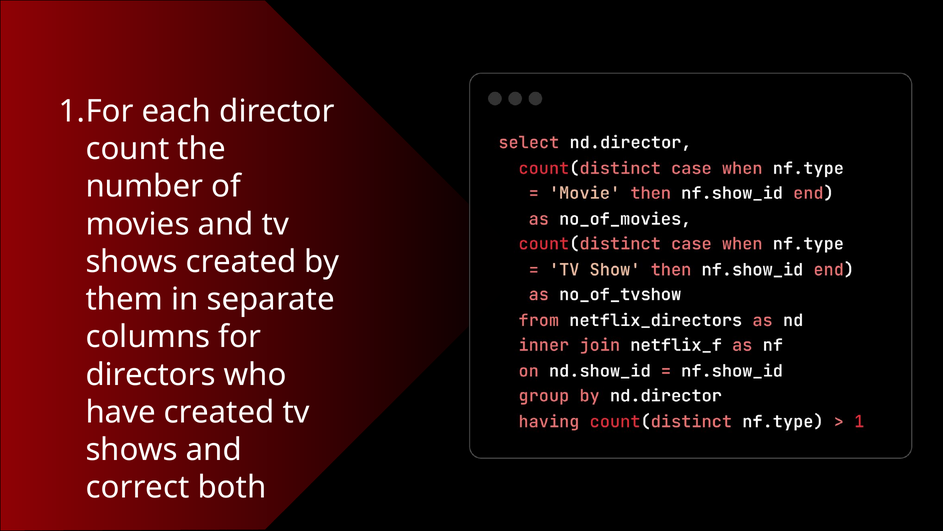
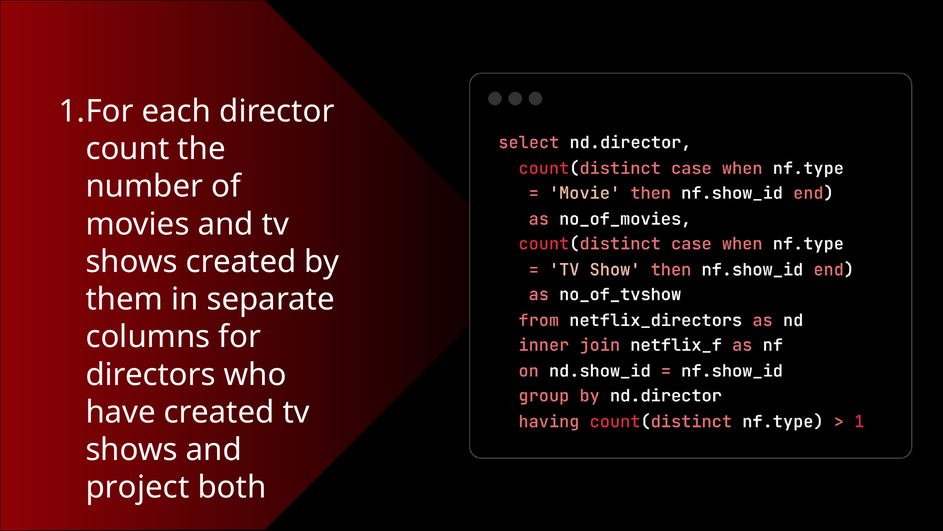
correct: correct -> project
